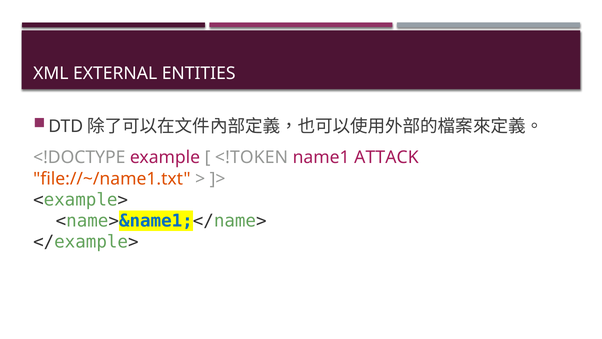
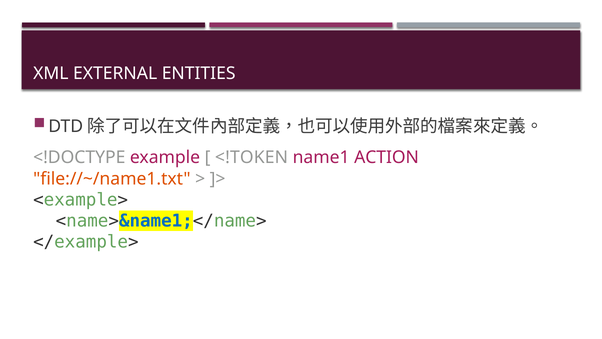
ATTACK: ATTACK -> ACTION
